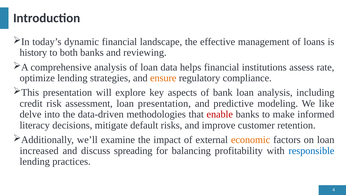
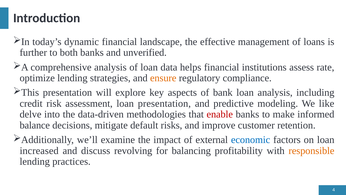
history: history -> further
reviewing: reviewing -> unverified
literacy: literacy -> balance
economic colour: orange -> blue
spreading: spreading -> revolving
responsible colour: blue -> orange
